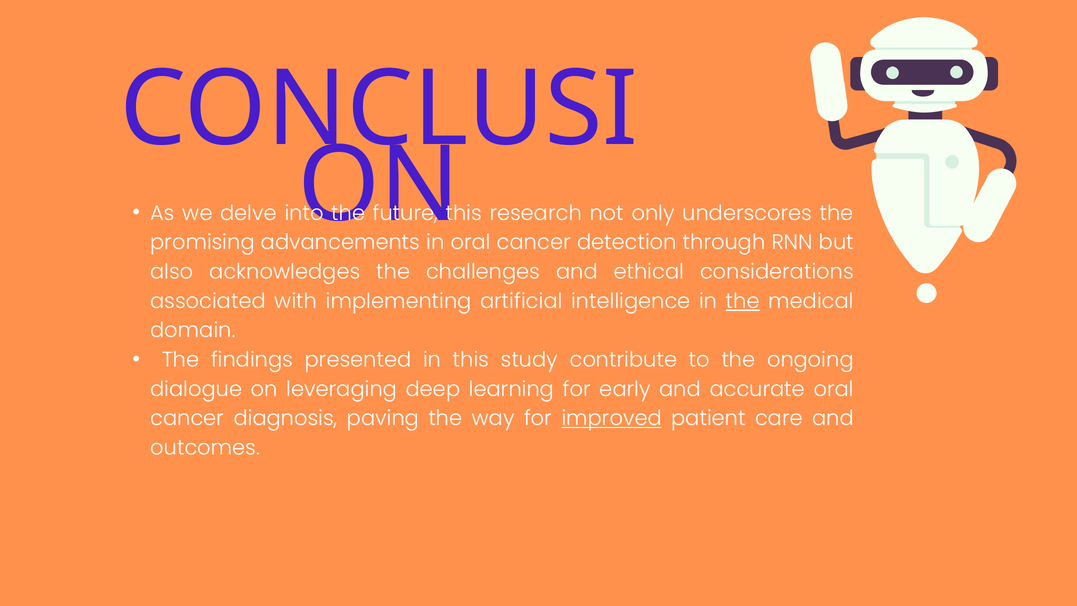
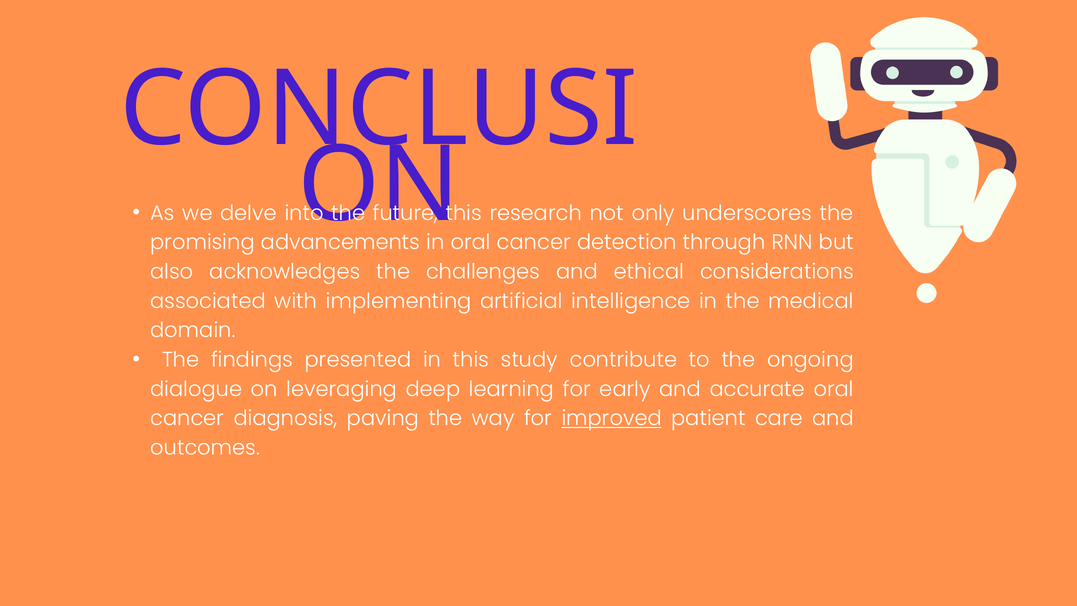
the at (743, 301) underline: present -> none
